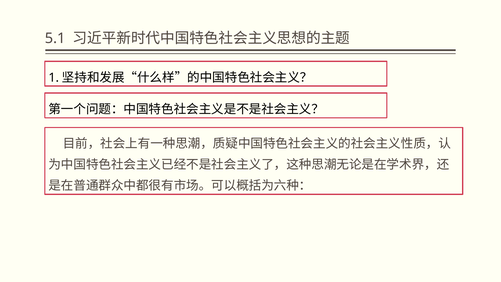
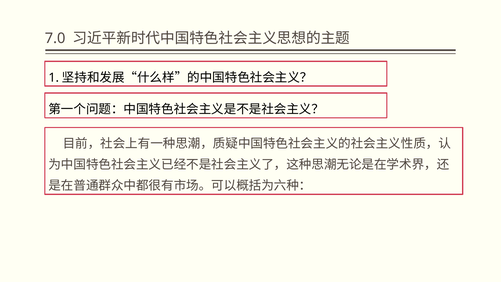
5.1: 5.1 -> 7.0
